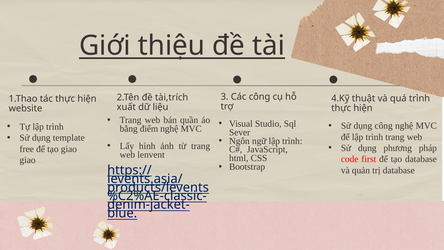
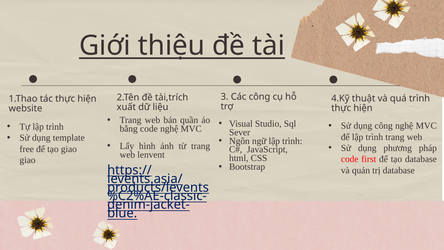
bằng điểm: điểm -> code
